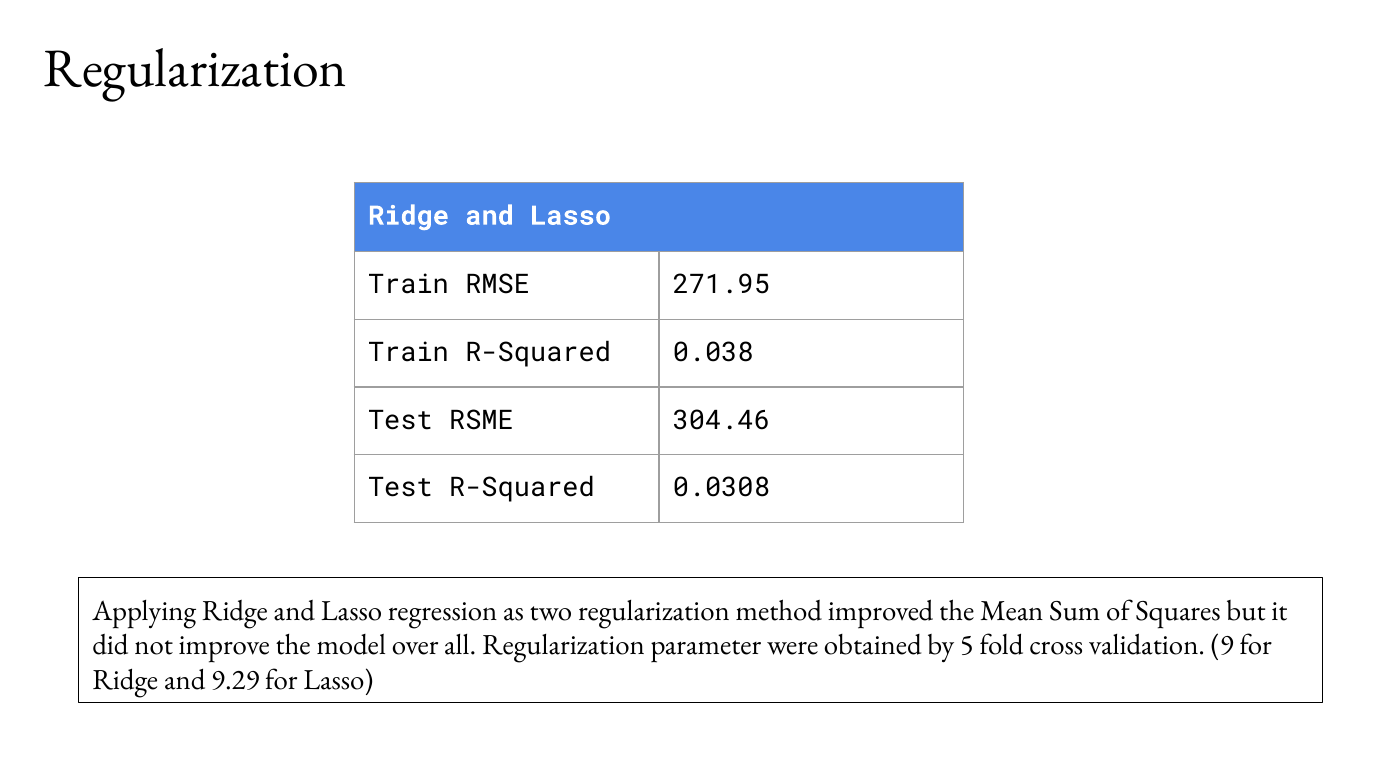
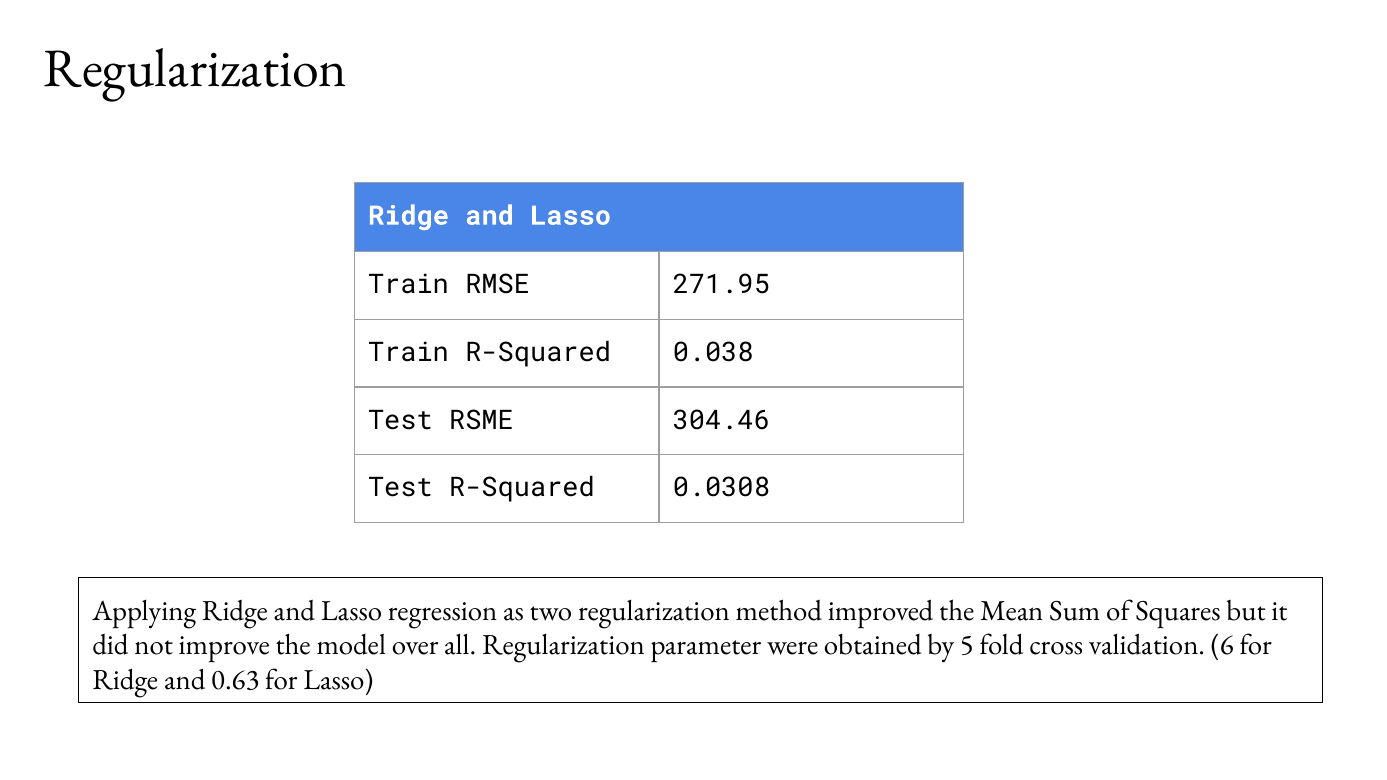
9: 9 -> 6
9.29: 9.29 -> 0.63
